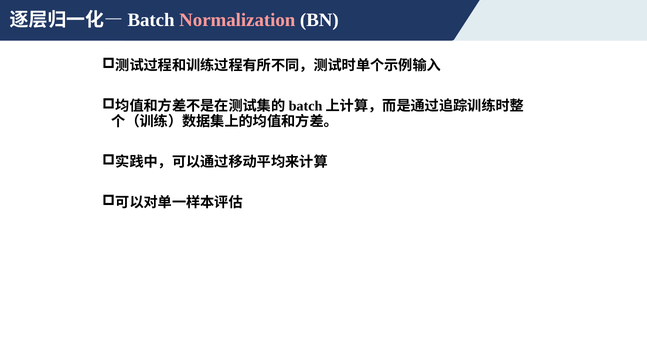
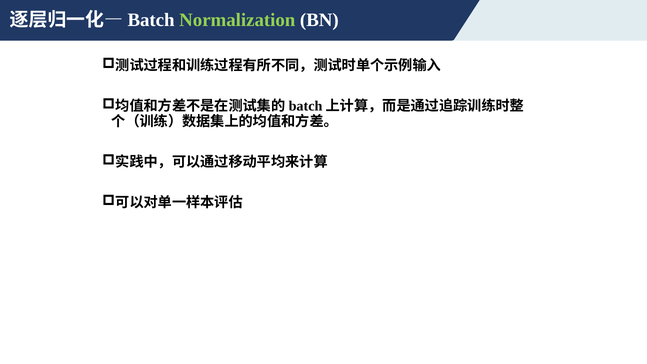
Normalization colour: pink -> light green
